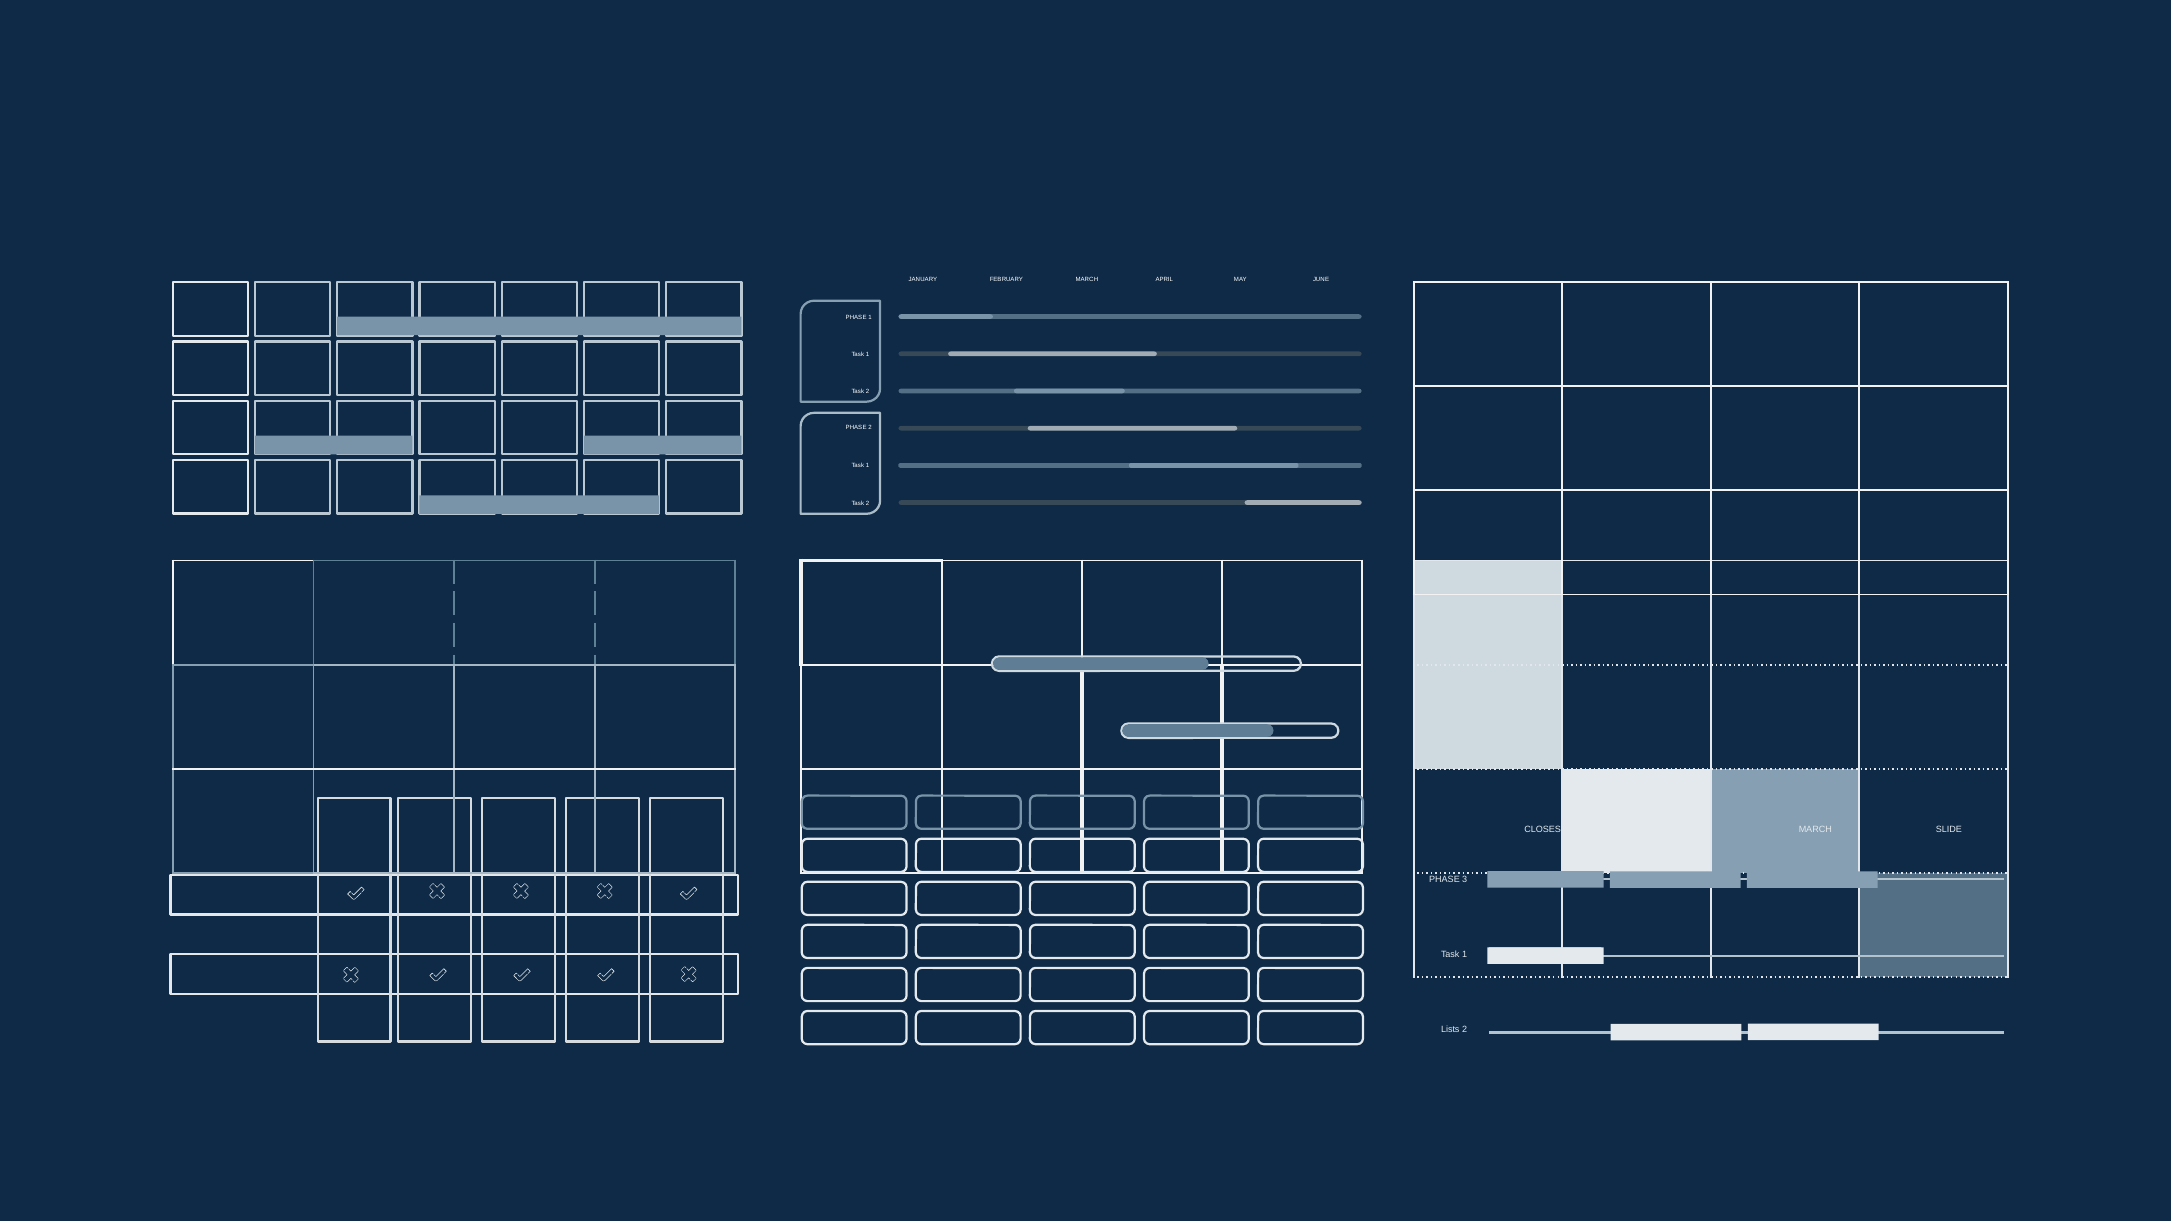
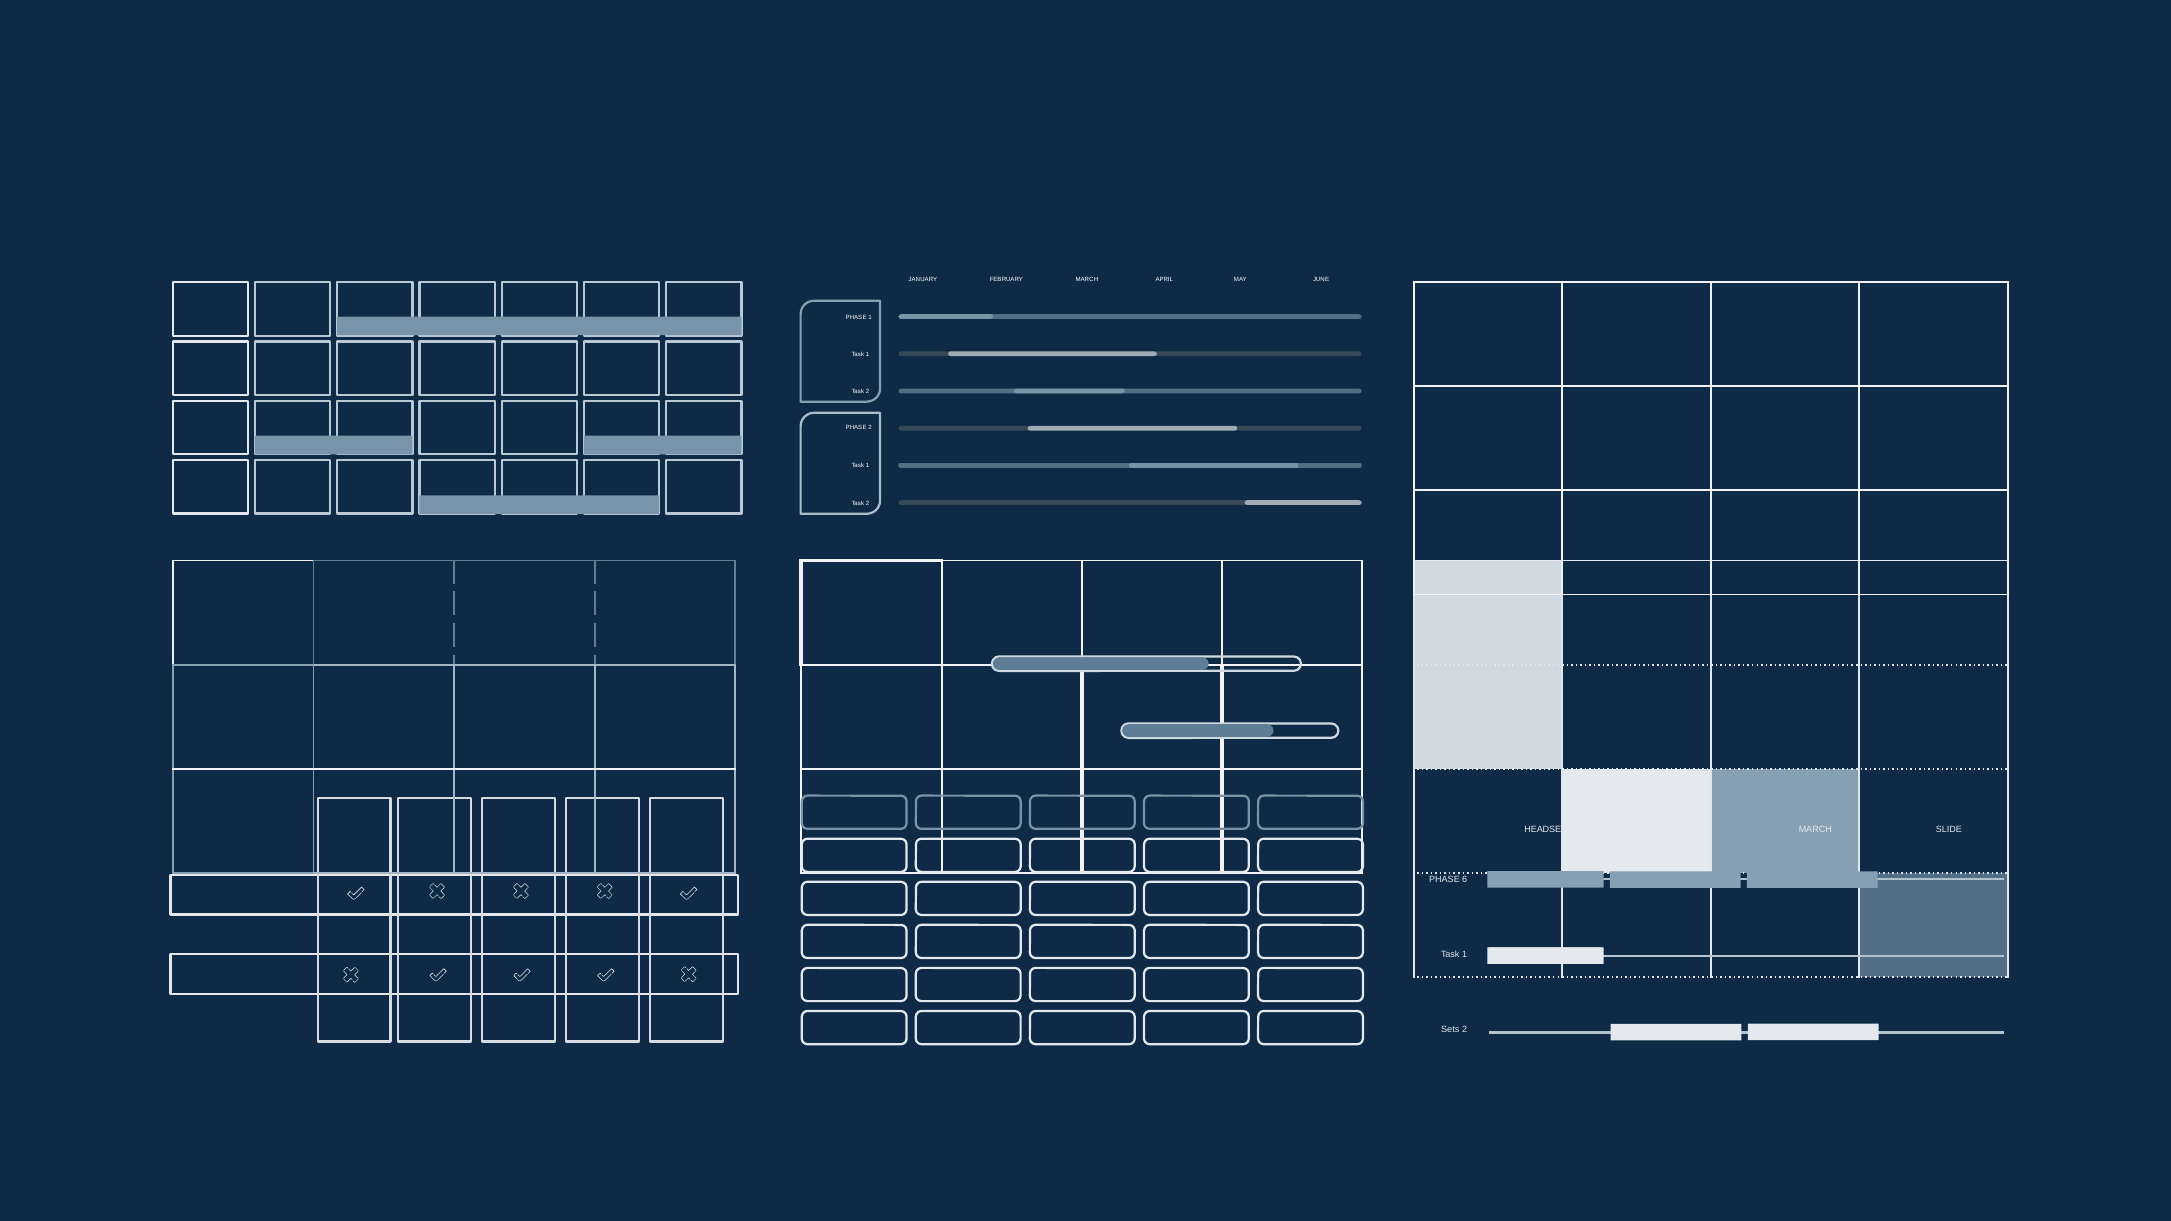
CLOSEST: CLOSEST -> HEADSET
3: 3 -> 6
Lists: Lists -> Sets
